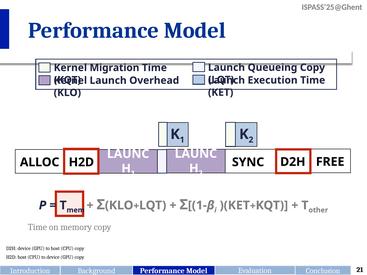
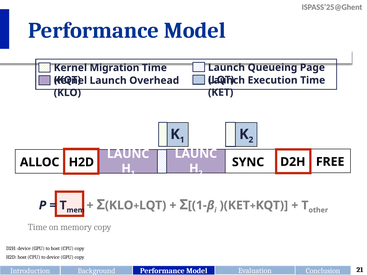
Queueing Copy: Copy -> Page
